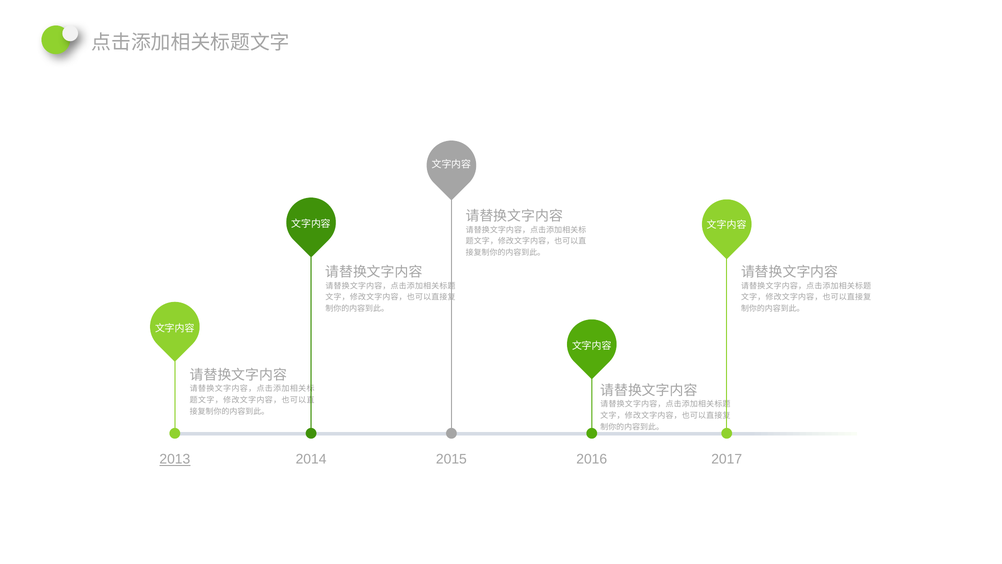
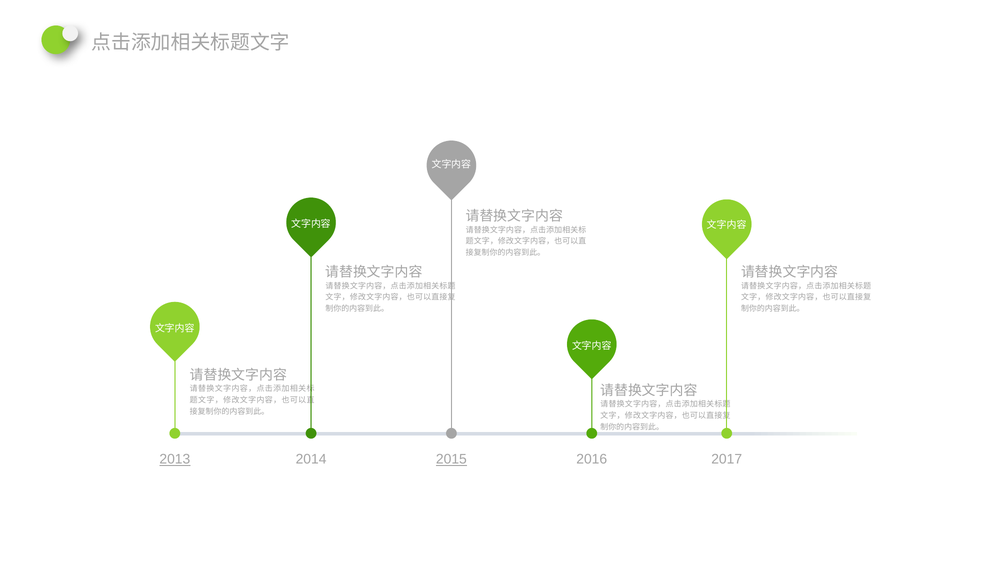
2015 underline: none -> present
